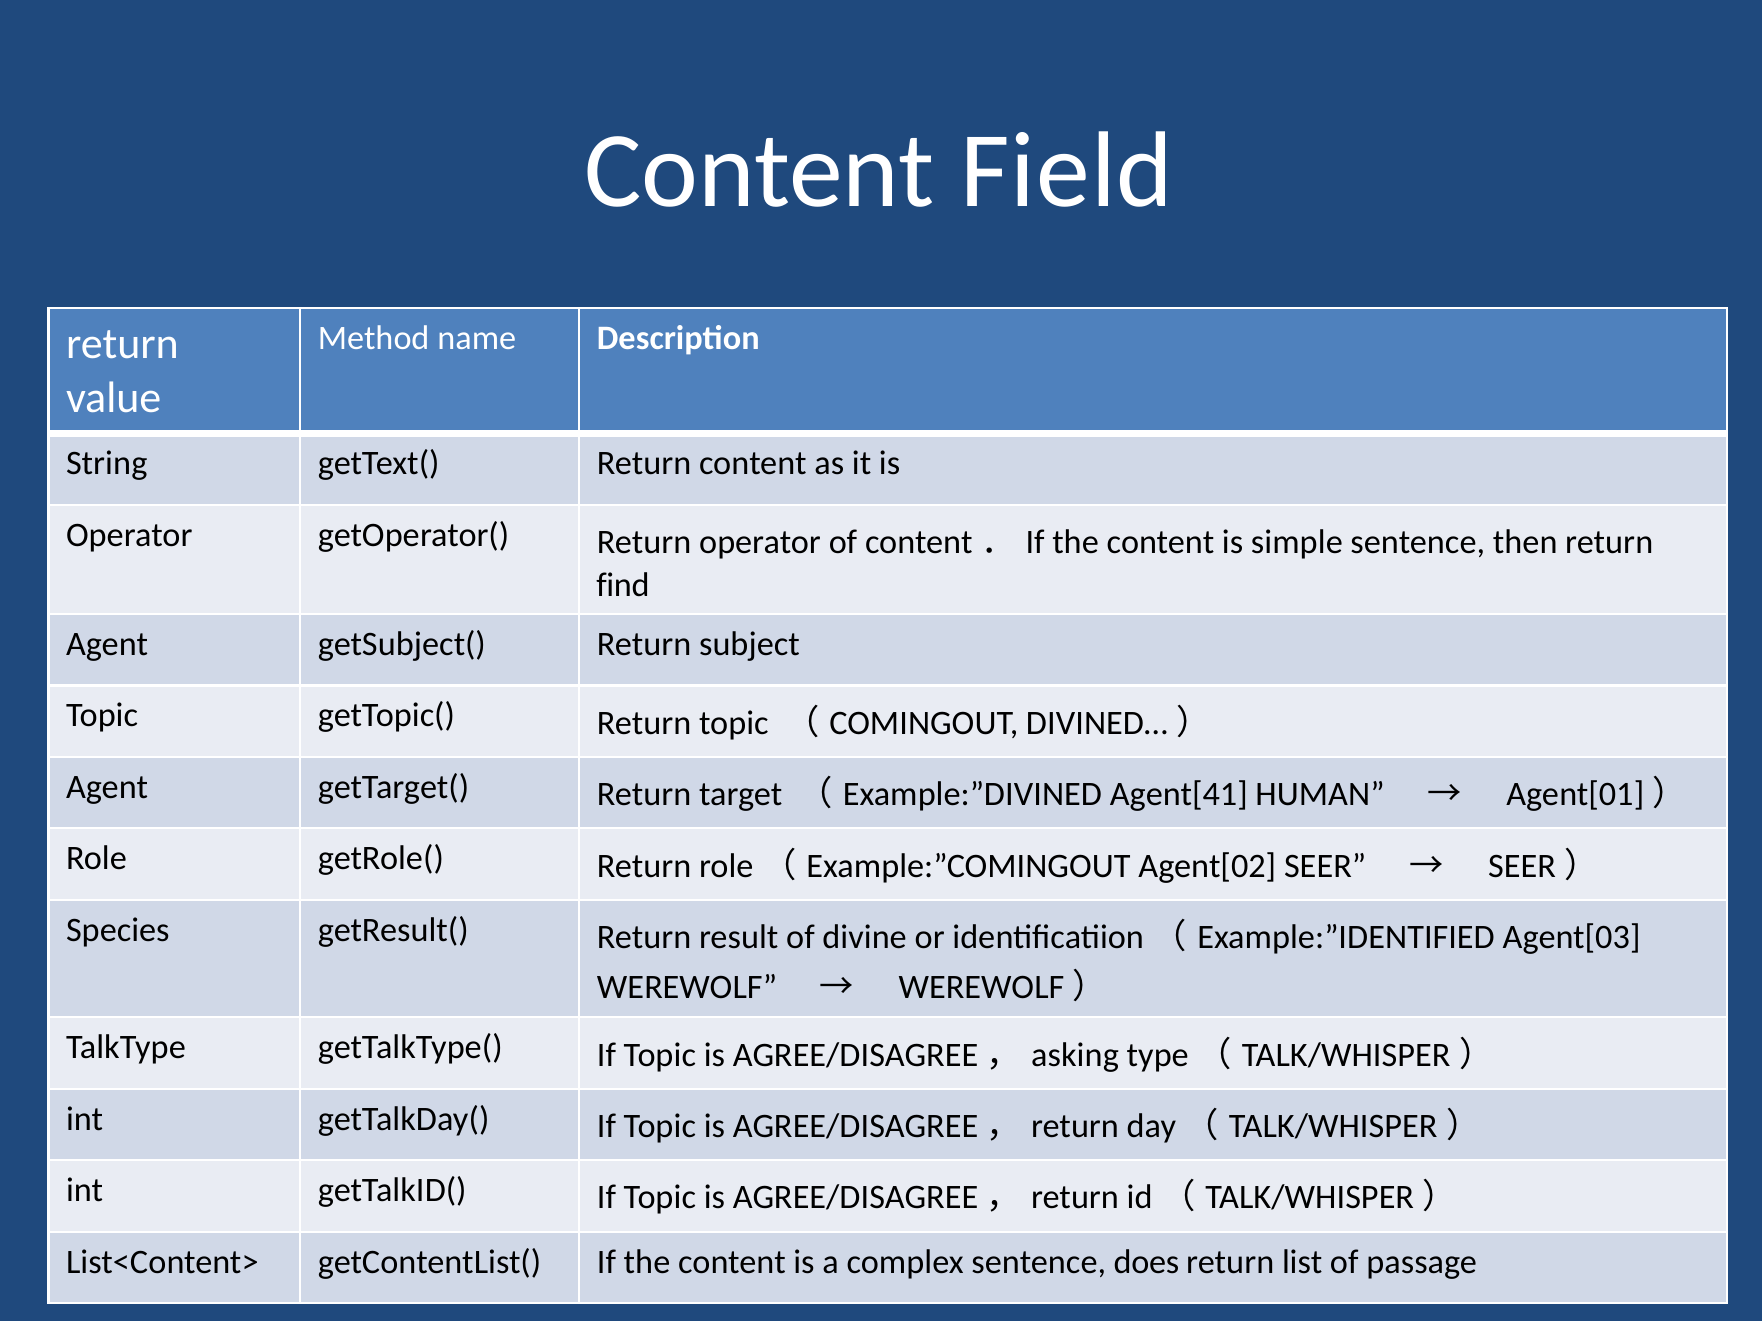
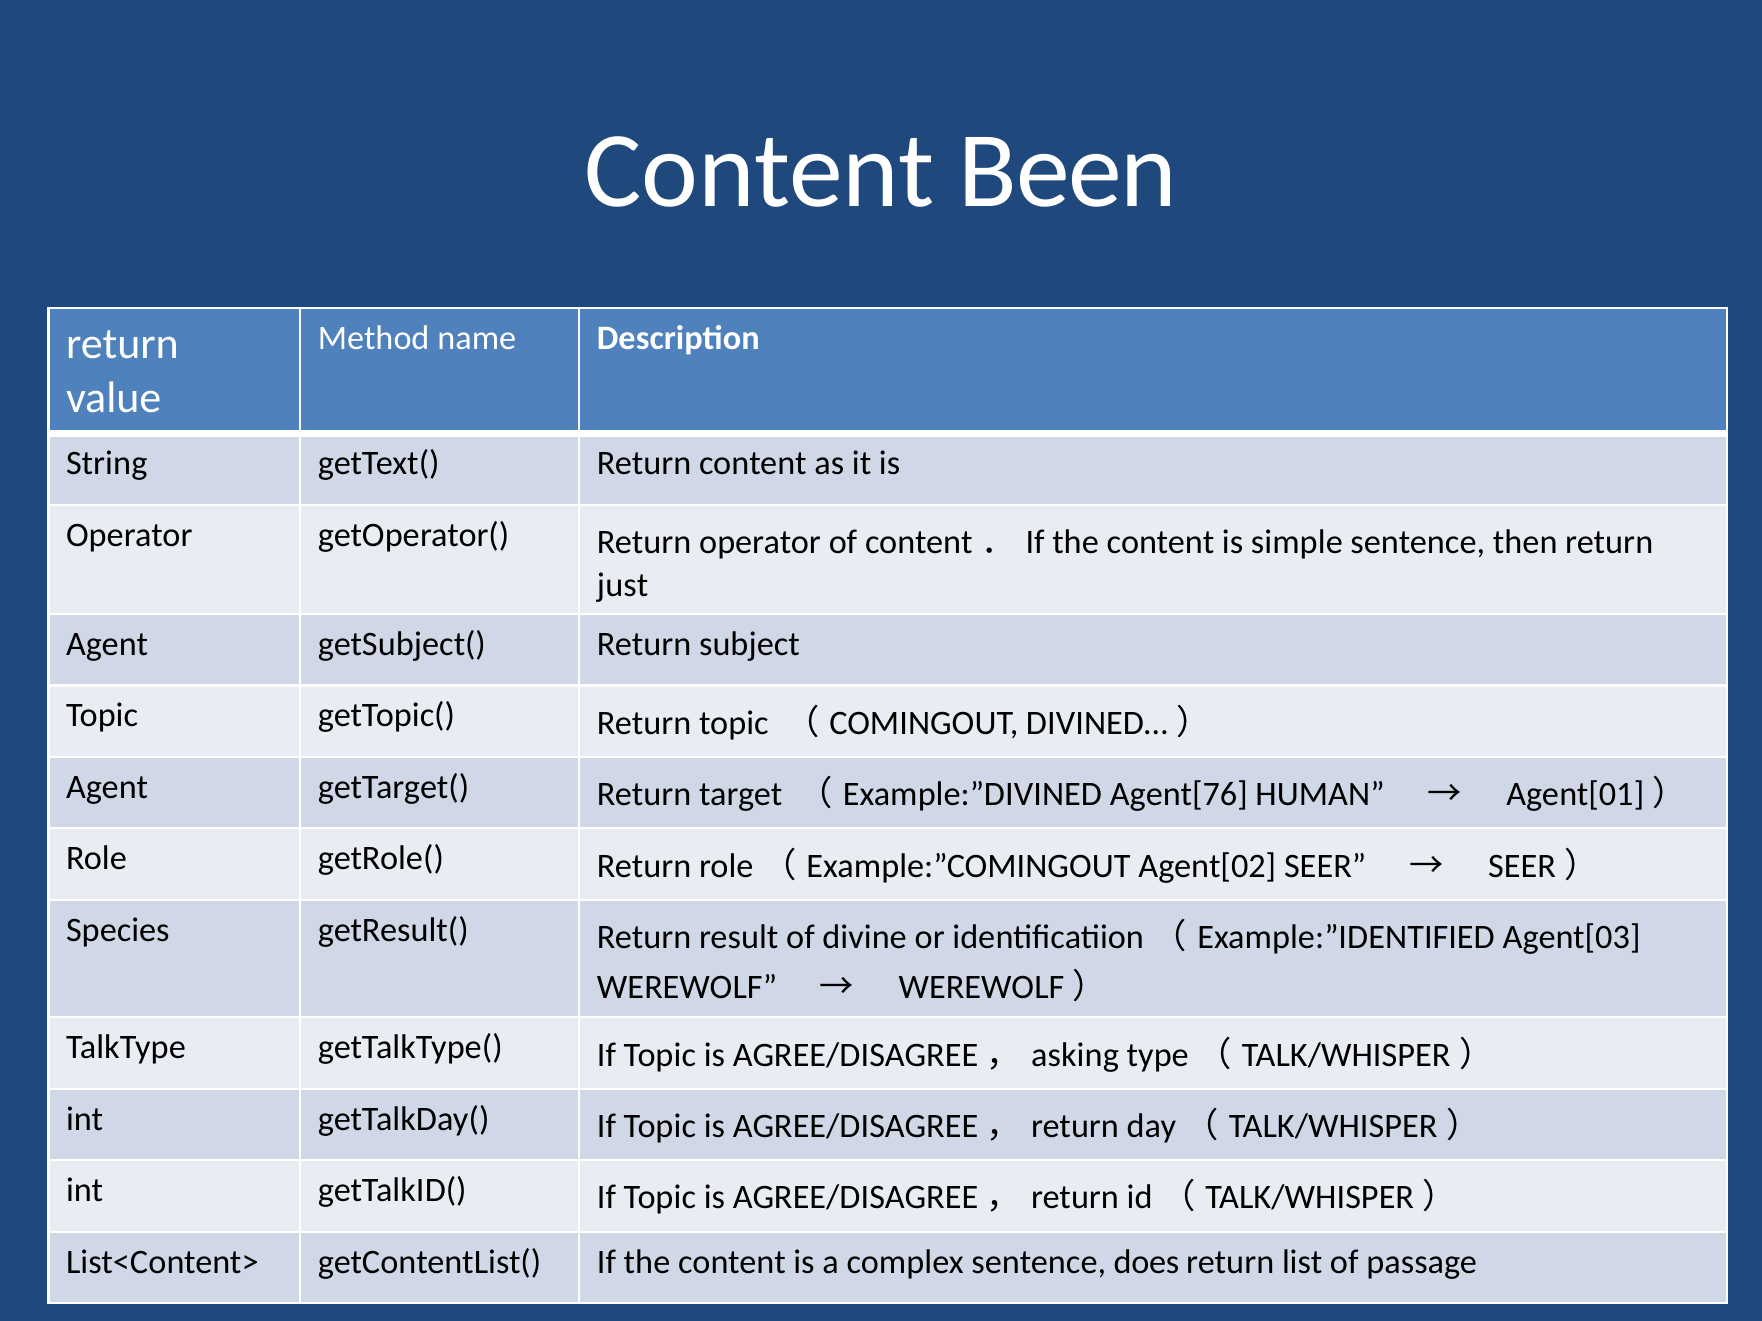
Field: Field -> Been
find: find -> just
Agent[41: Agent[41 -> Agent[76
